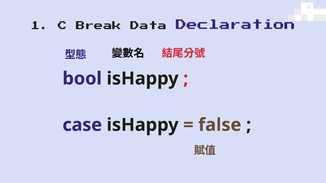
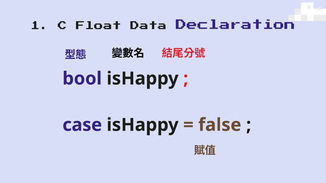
Break: Break -> Float
